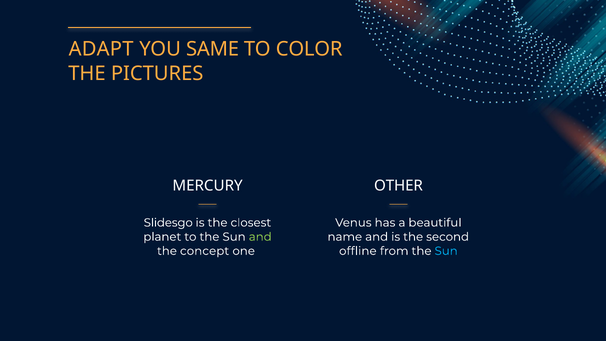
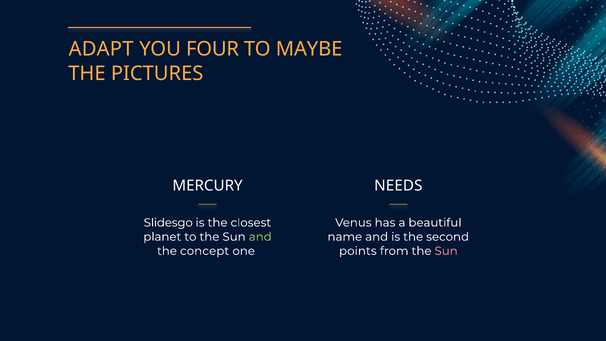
SAME: SAME -> FOUR
COLOR: COLOR -> MAYBE
OTHER: OTHER -> NEEDS
offline: offline -> points
Sun at (446, 251) colour: light blue -> pink
